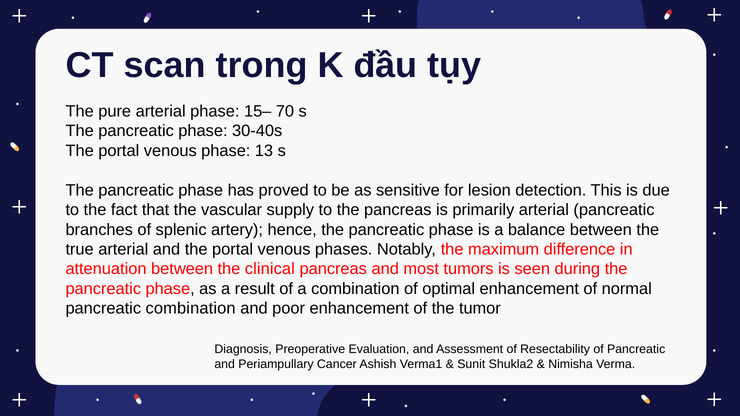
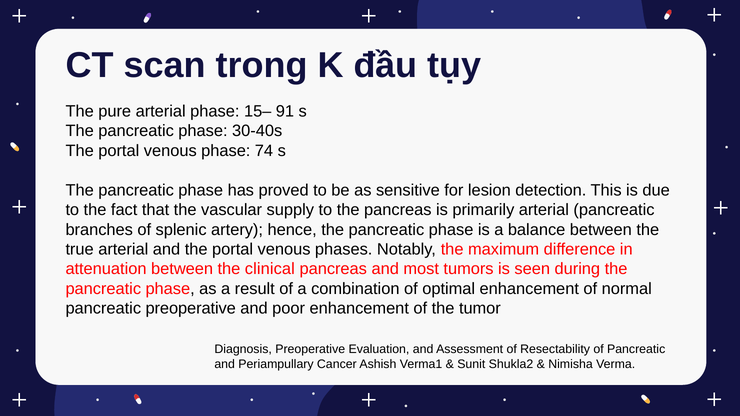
70: 70 -> 91
13: 13 -> 74
pancreatic combination: combination -> preoperative
